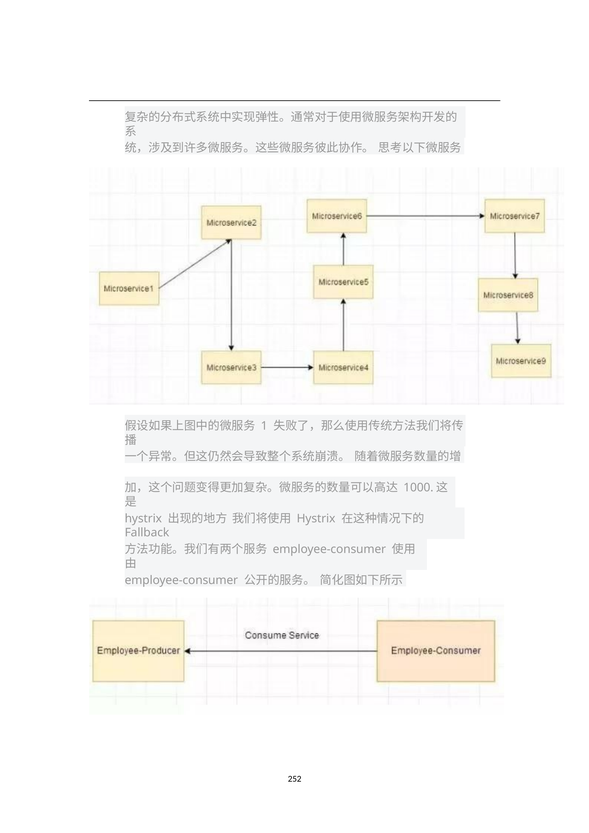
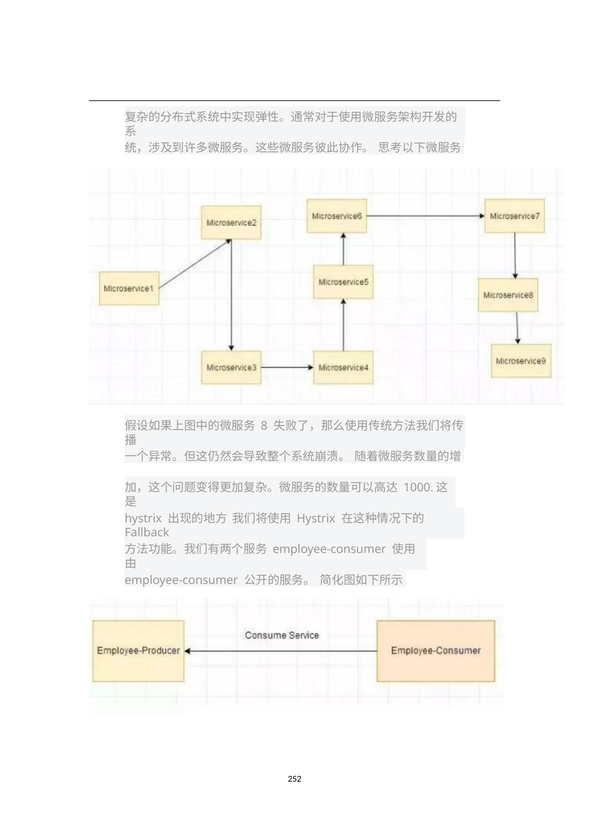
1: 1 -> 8
